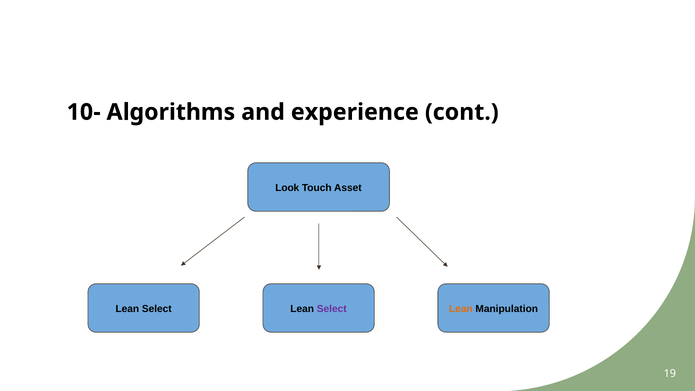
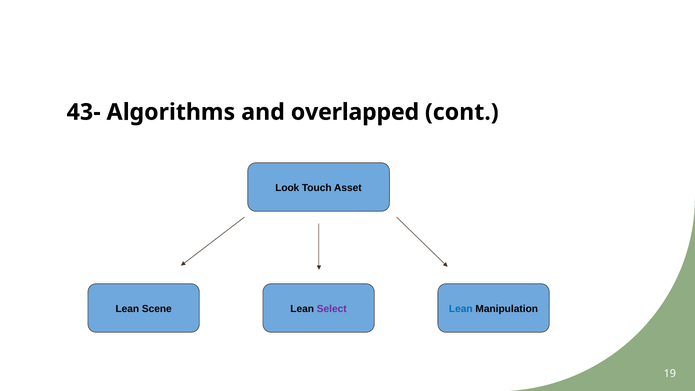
10-: 10- -> 43-
experience: experience -> overlapped
Select at (157, 309): Select -> Scene
Lean at (461, 309) colour: orange -> blue
